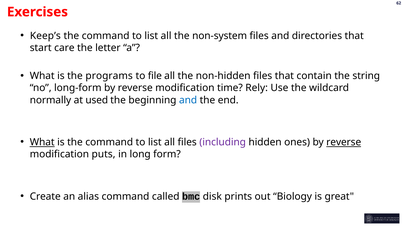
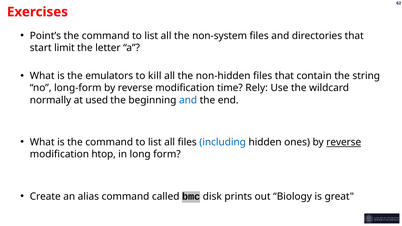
Keep’s: Keep’s -> Point’s
care: care -> limit
programs: programs -> emulators
file: file -> kill
What at (42, 142) underline: present -> none
including colour: purple -> blue
puts: puts -> htop
